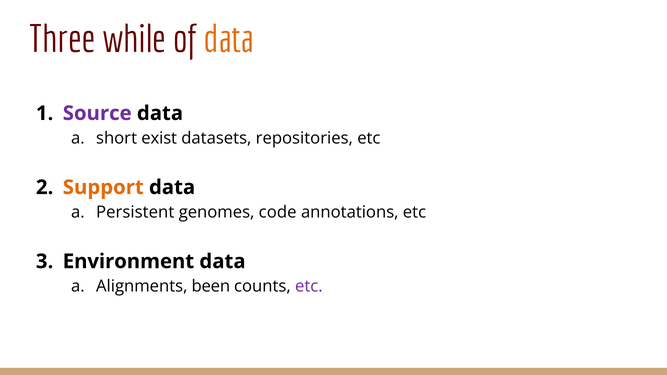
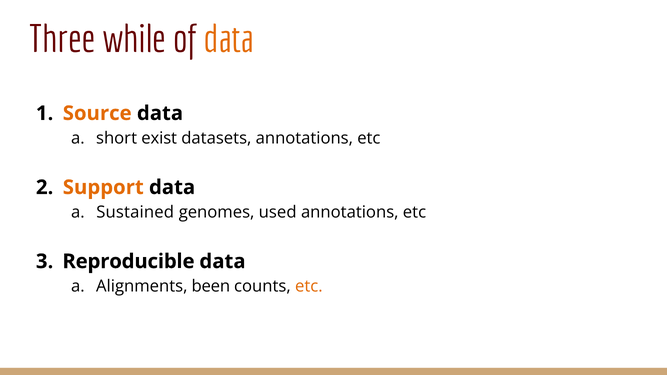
Source colour: purple -> orange
datasets repositories: repositories -> annotations
Persistent: Persistent -> Sustained
code: code -> used
Environment: Environment -> Reproducible
etc at (309, 287) colour: purple -> orange
